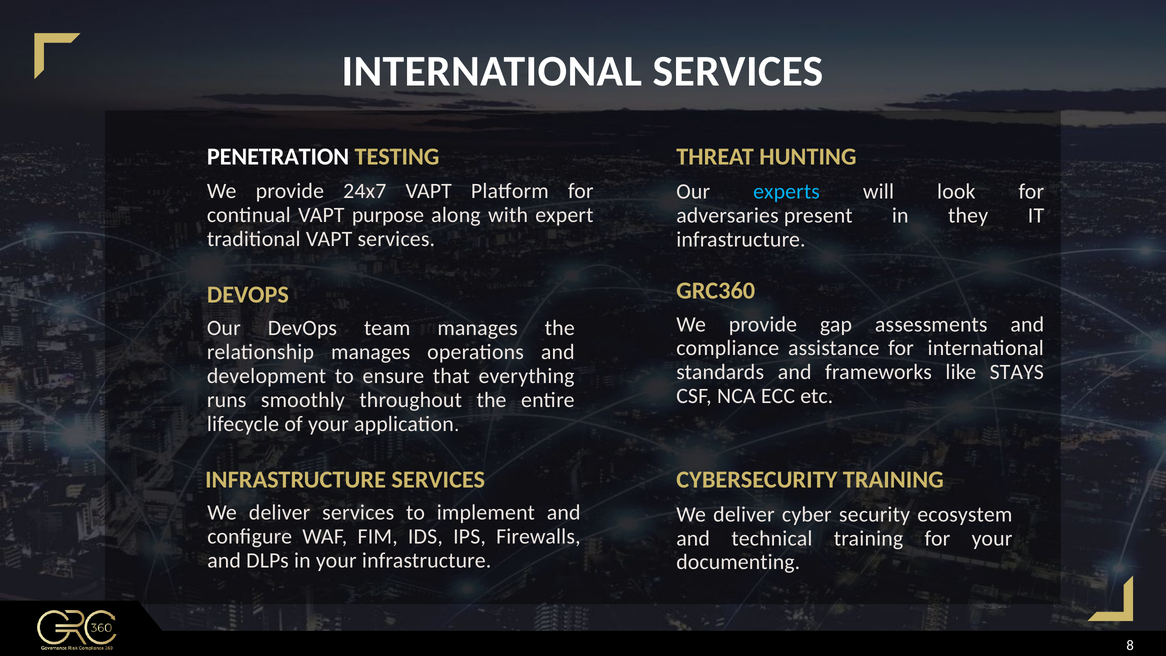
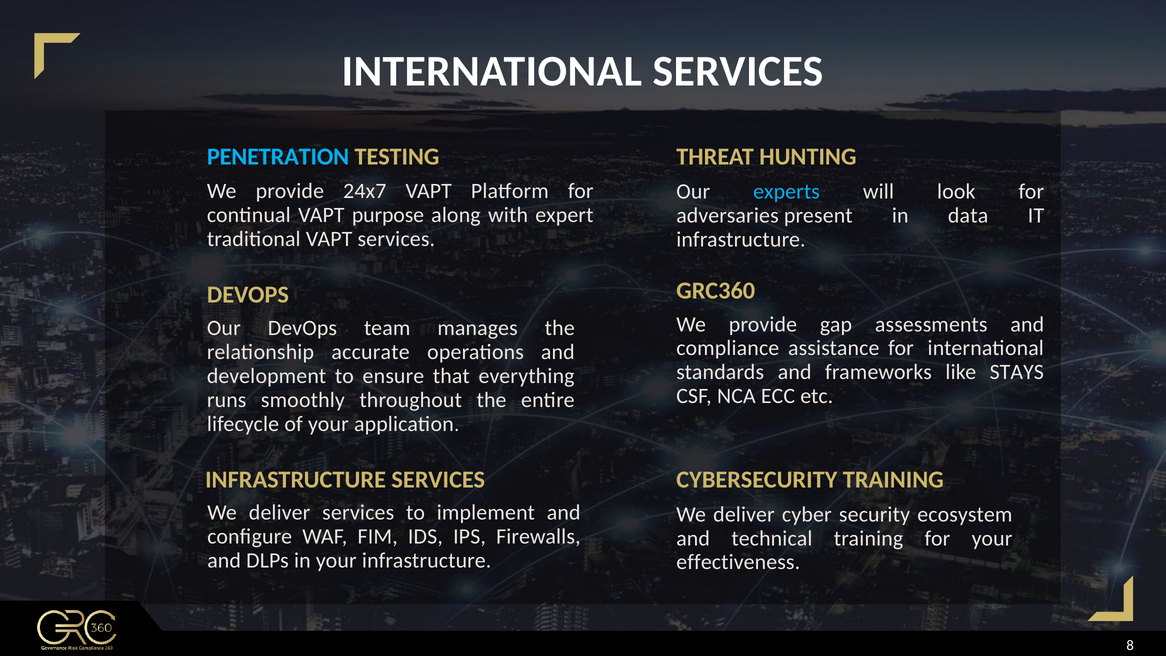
PENETRATION colour: white -> light blue
they: they -> data
relationship manages: manages -> accurate
documenting: documenting -> effectiveness
